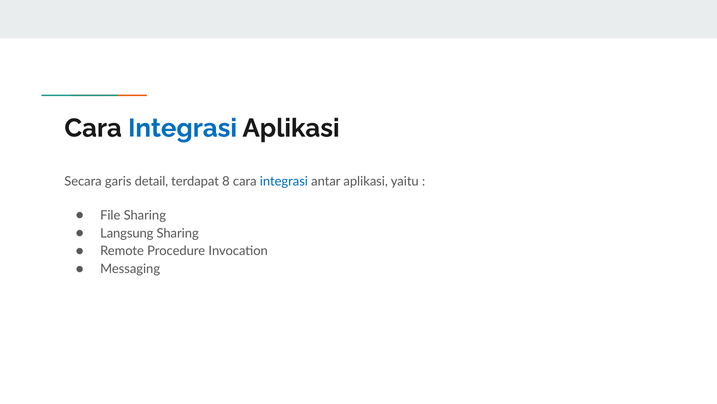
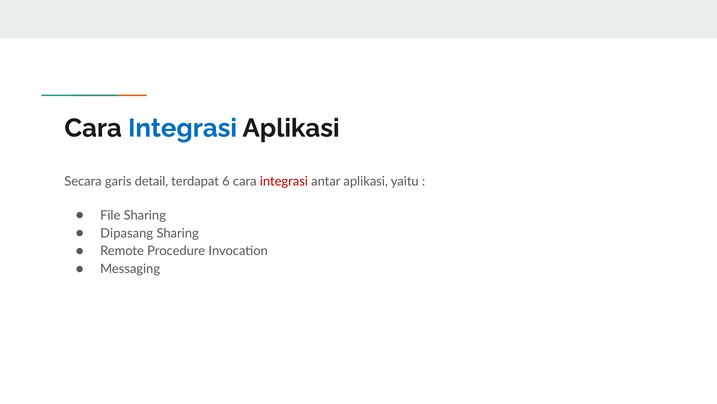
8: 8 -> 6
integrasi at (284, 181) colour: blue -> red
Langsung: Langsung -> Dipasang
